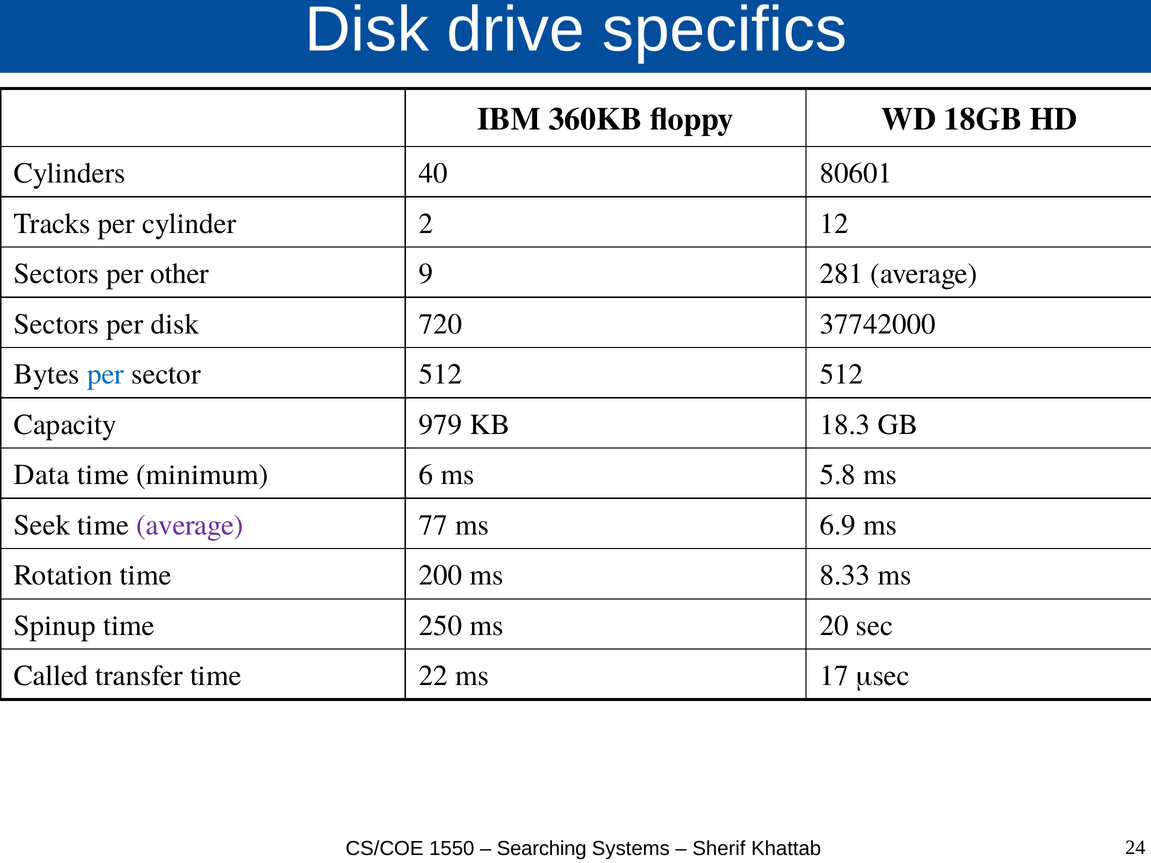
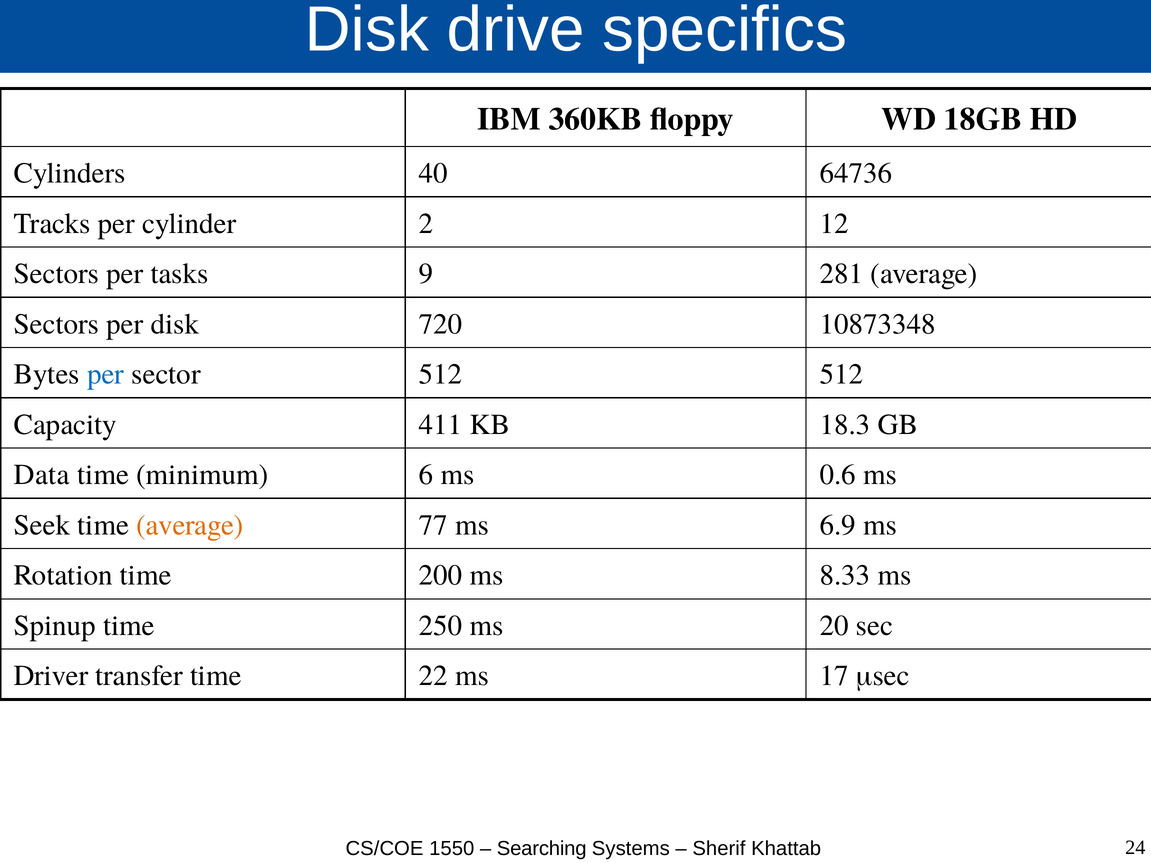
80601: 80601 -> 64736
other: other -> tasks
37742000: 37742000 -> 10873348
979: 979 -> 411
5.8: 5.8 -> 0.6
average at (190, 525) colour: purple -> orange
Called: Called -> Driver
